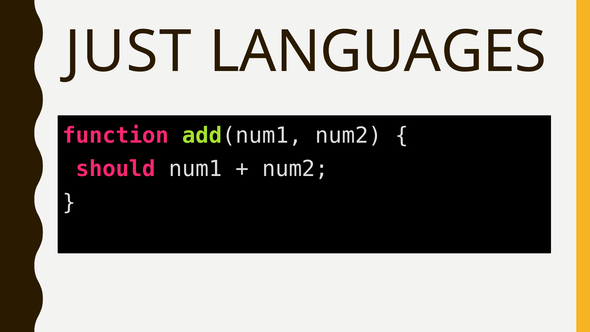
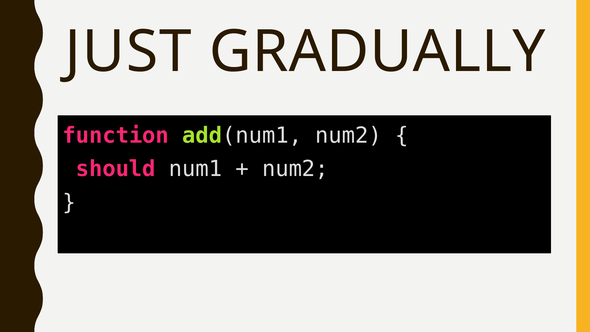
LANGUAGES: LANGUAGES -> GRADUALLY
